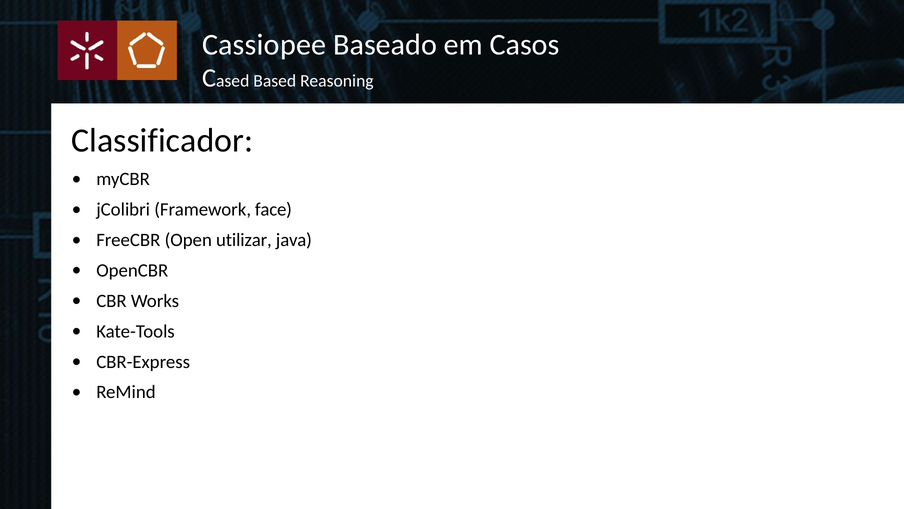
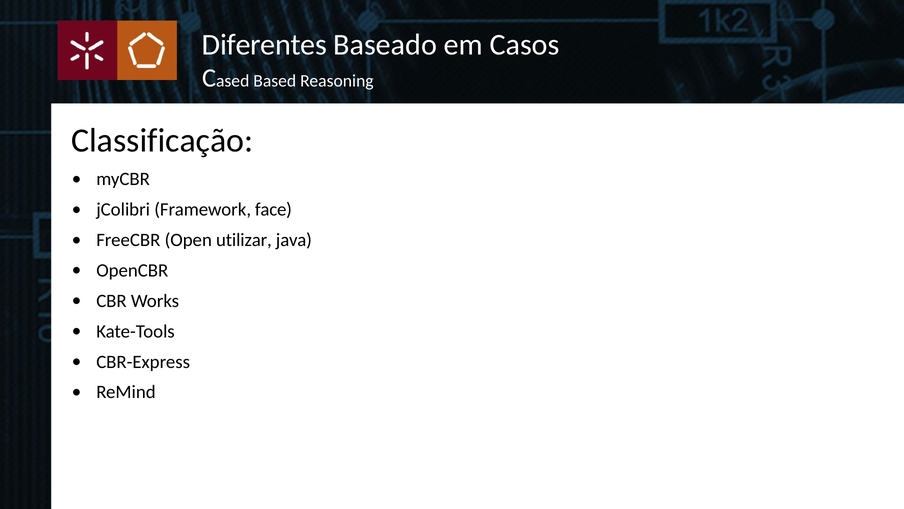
Cassiopee: Cassiopee -> Diferentes
Classificador: Classificador -> Classificação
